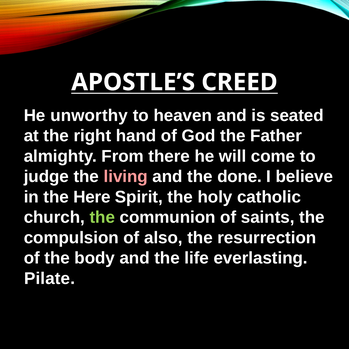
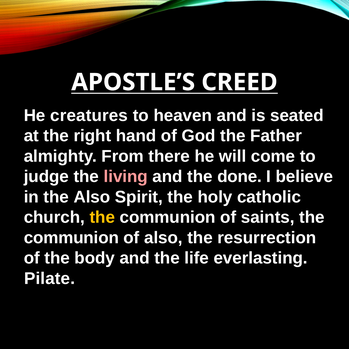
unworthy: unworthy -> creatures
the Here: Here -> Also
the at (102, 217) colour: light green -> yellow
compulsion at (71, 238): compulsion -> communion
